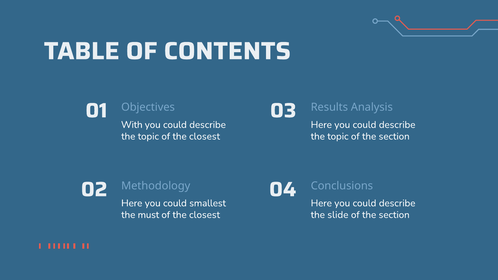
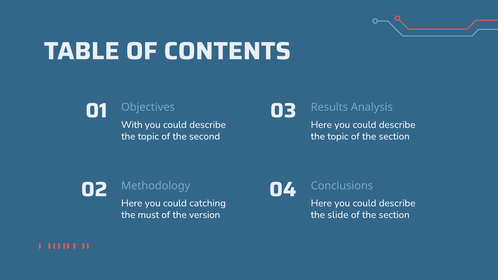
topic of the closest: closest -> second
smallest: smallest -> catching
closest at (205, 215): closest -> version
